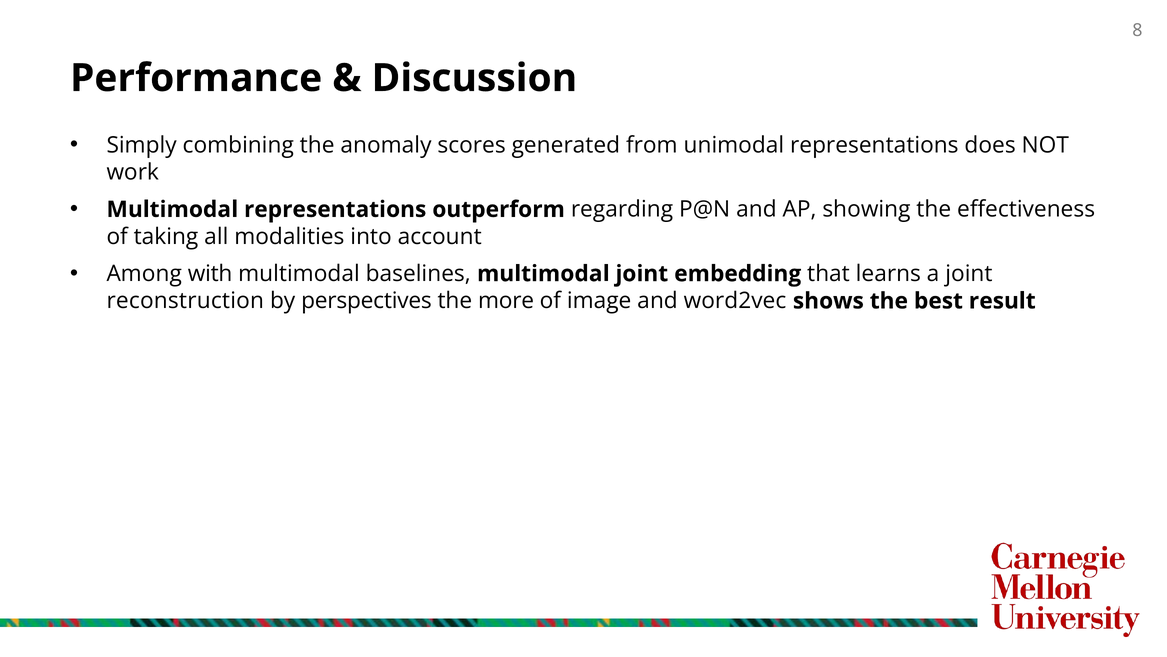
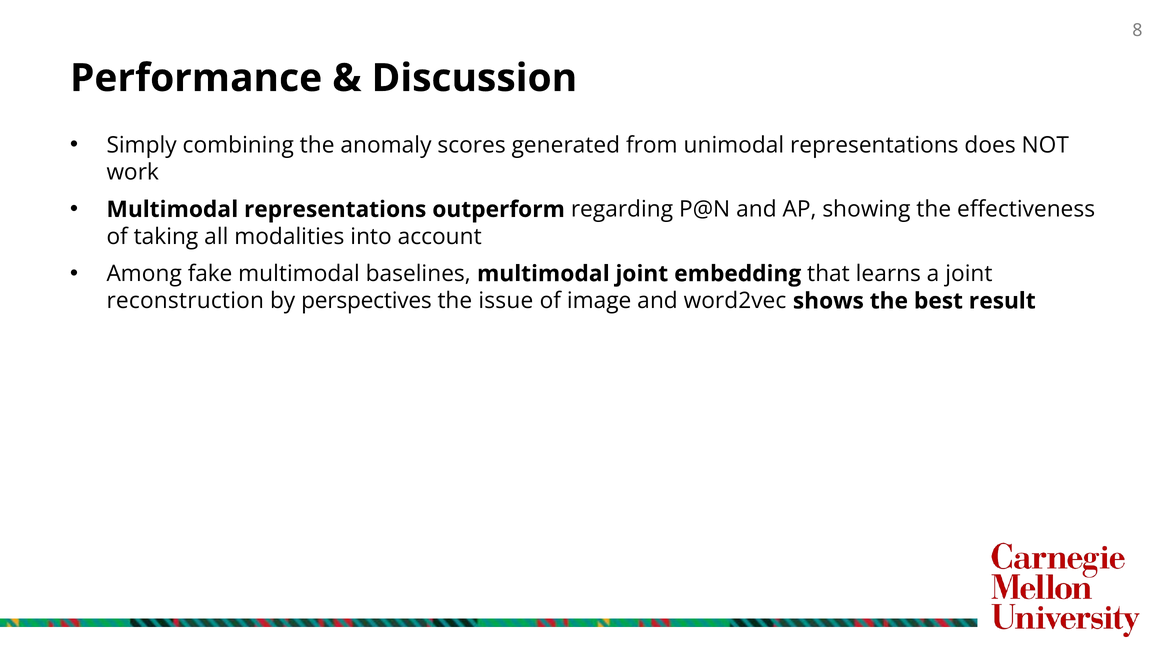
with: with -> fake
more: more -> issue
